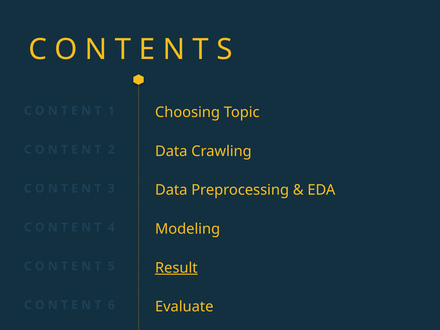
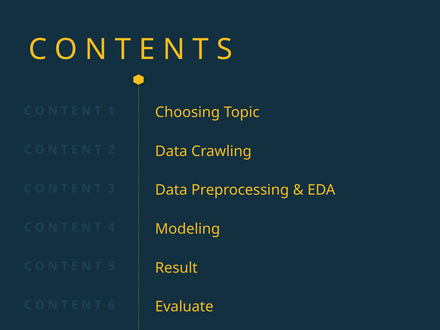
Result underline: present -> none
